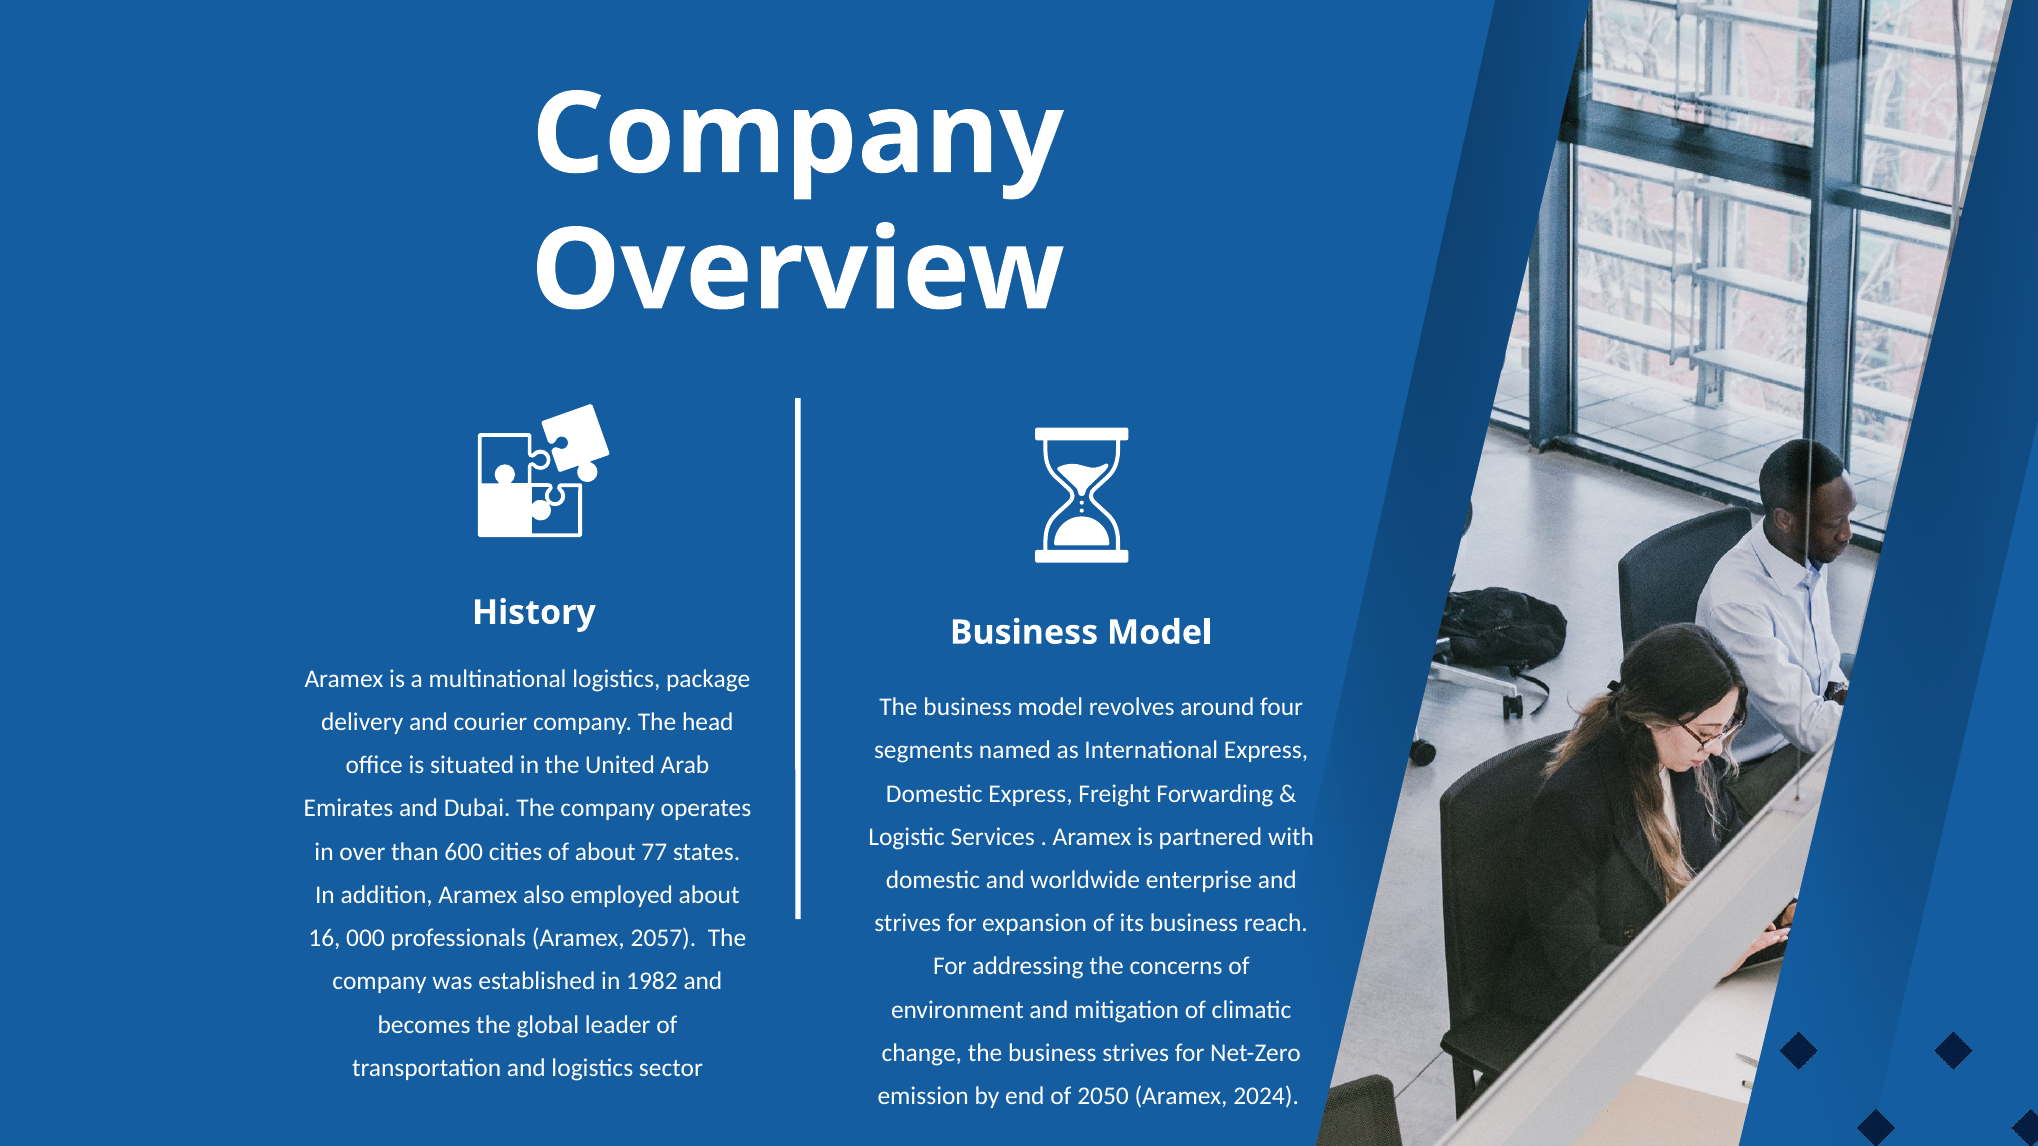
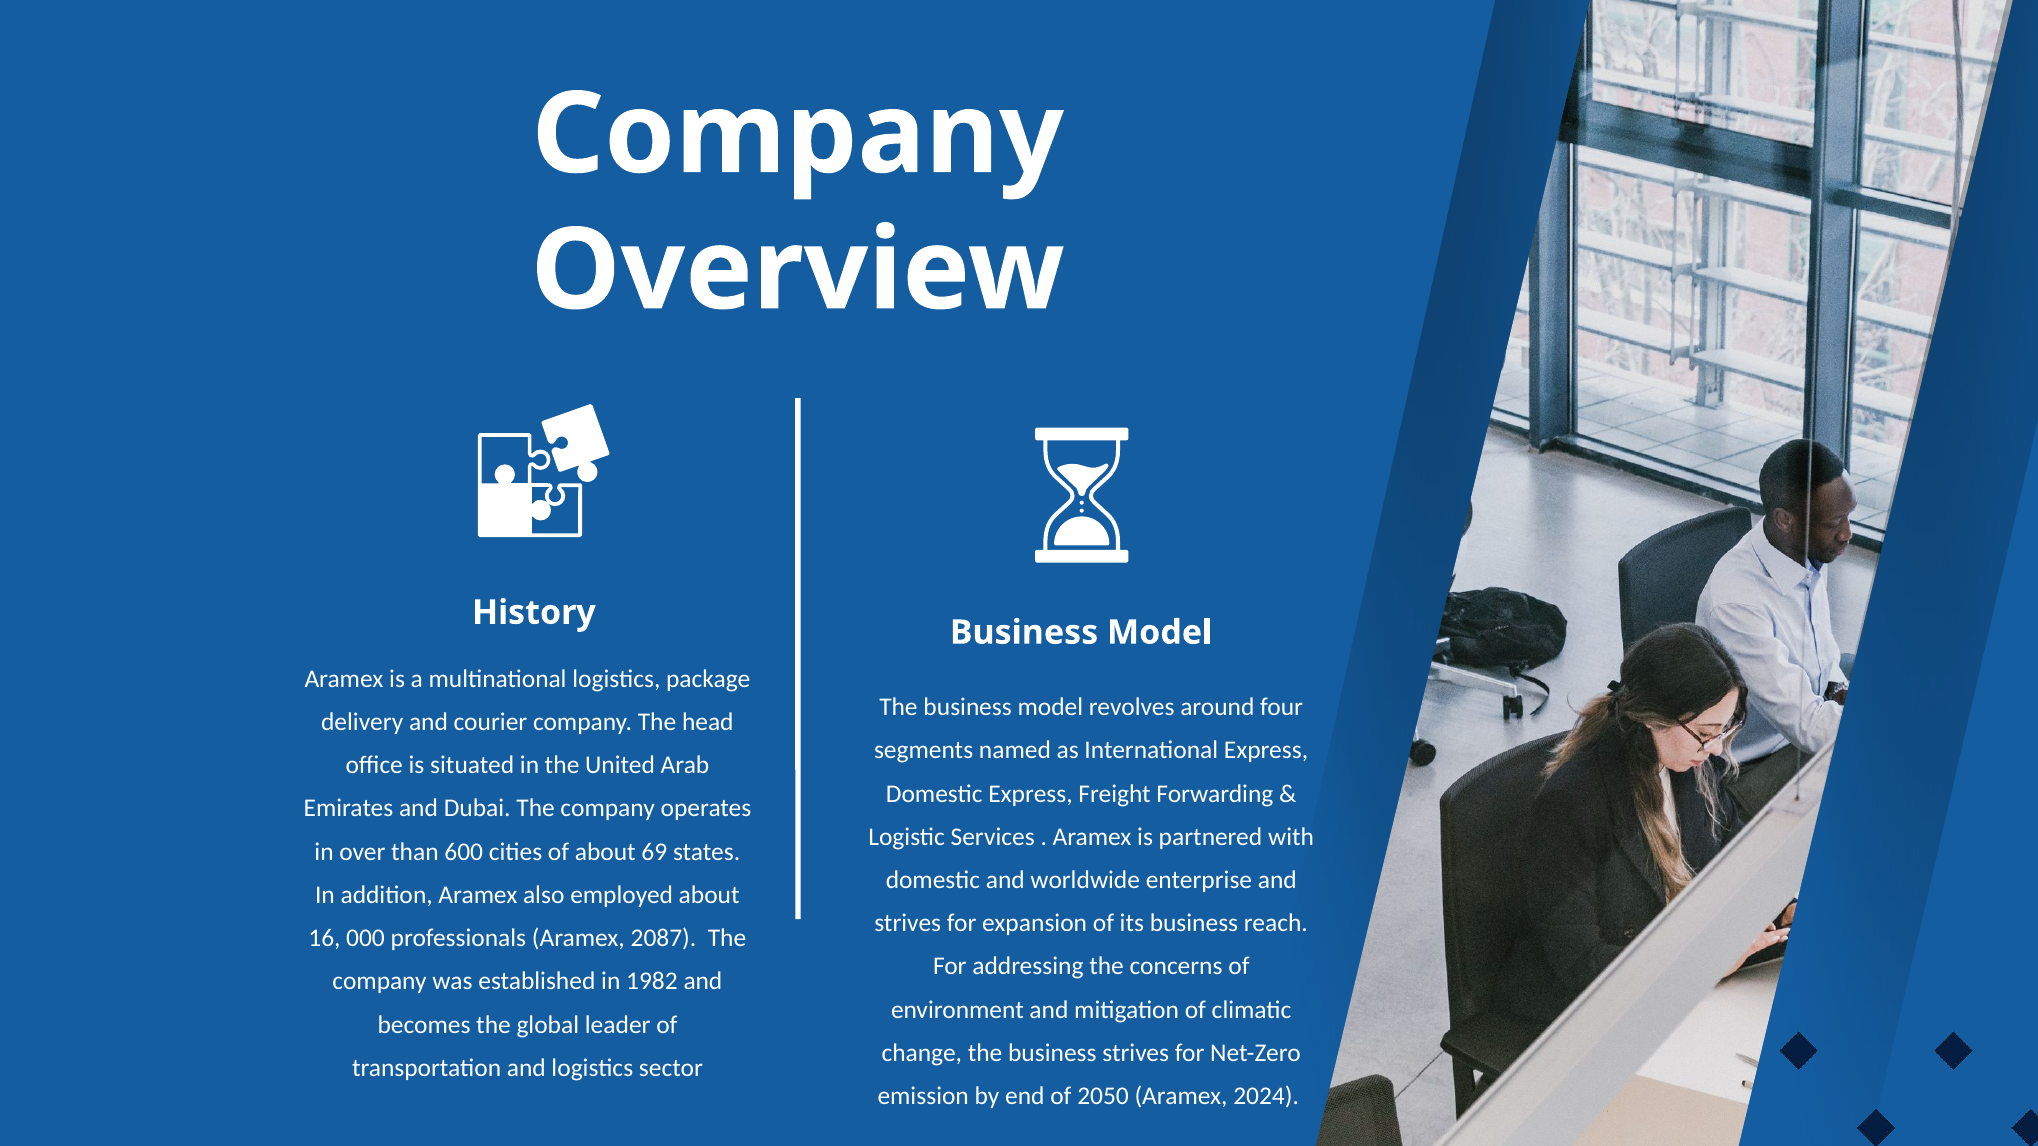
77: 77 -> 69
2057: 2057 -> 2087
